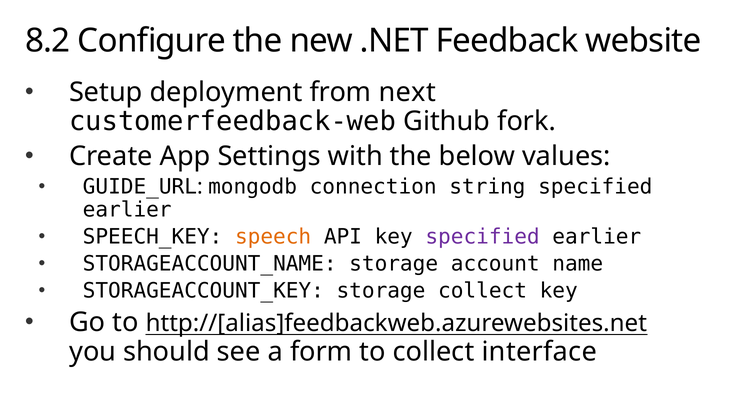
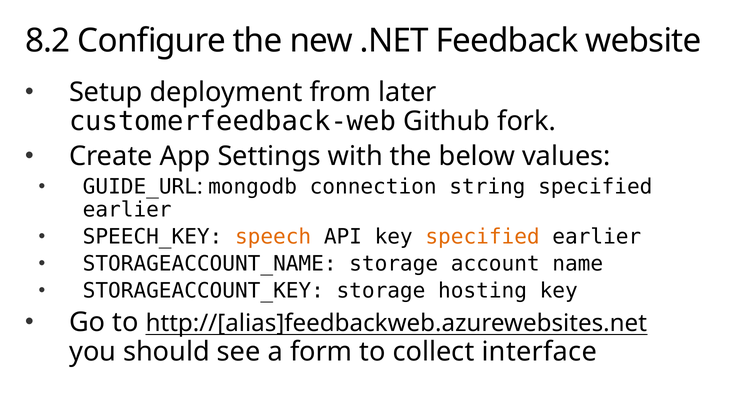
next: next -> later
specified at (483, 236) colour: purple -> orange
storage collect: collect -> hosting
